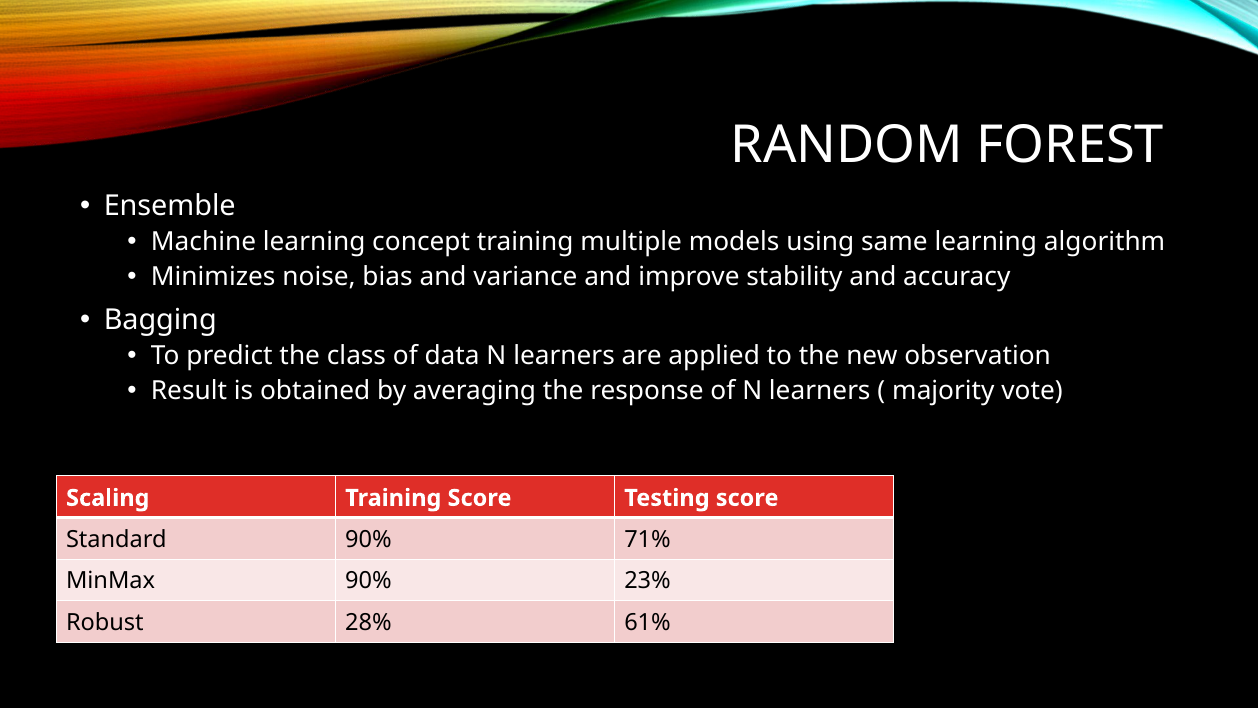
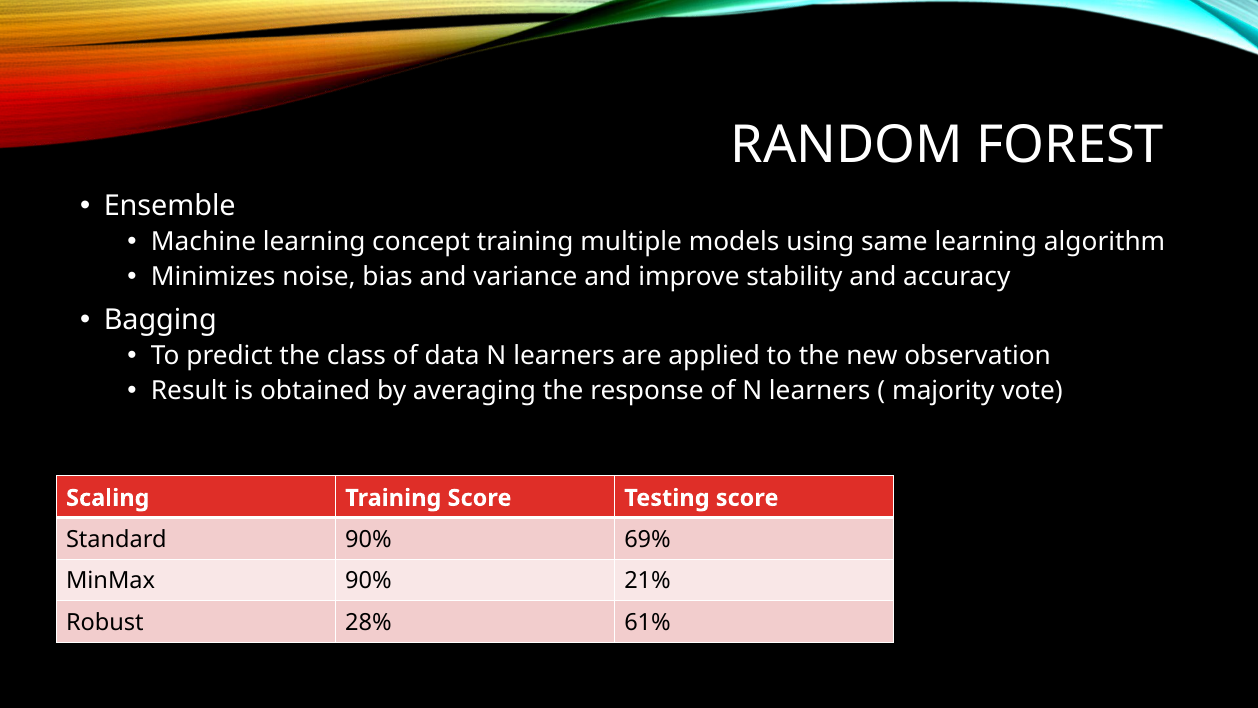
71%: 71% -> 69%
23%: 23% -> 21%
